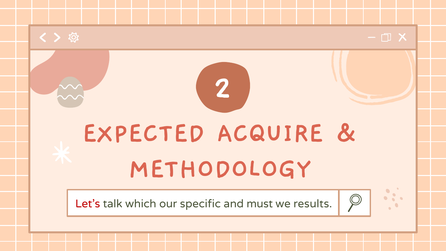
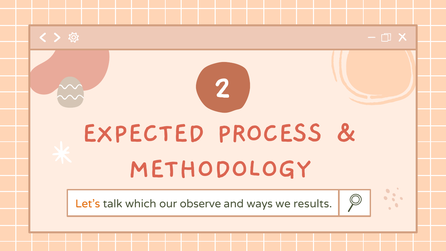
ACQUIRE: ACQUIRE -> PROCESS
Let’s colour: red -> orange
specific: specific -> observe
must: must -> ways
